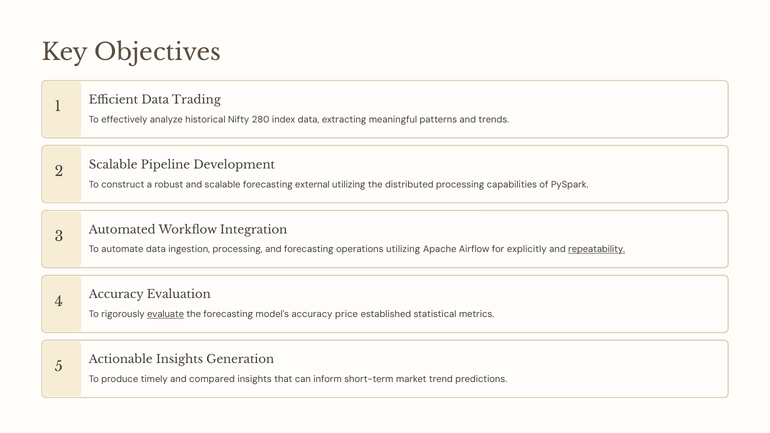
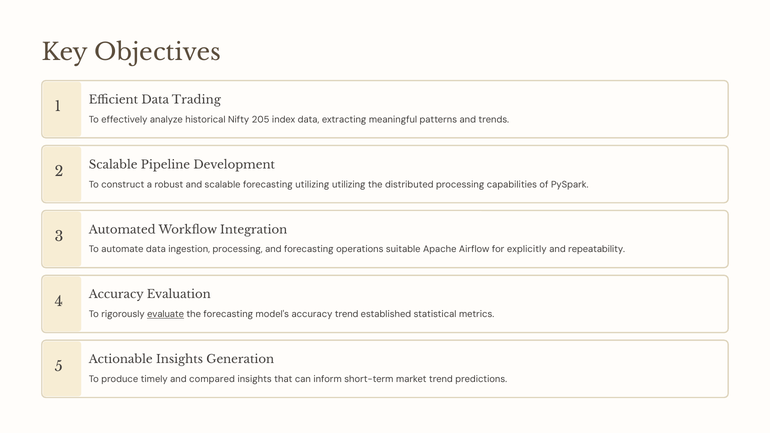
280: 280 -> 205
forecasting external: external -> utilizing
operations utilizing: utilizing -> suitable
repeatability underline: present -> none
accuracy price: price -> trend
